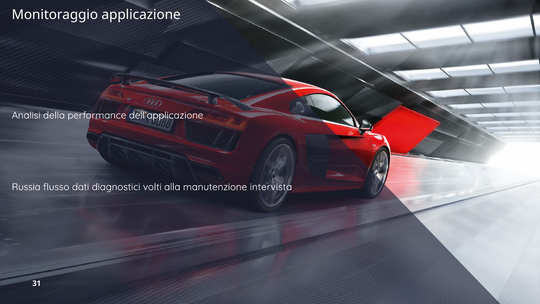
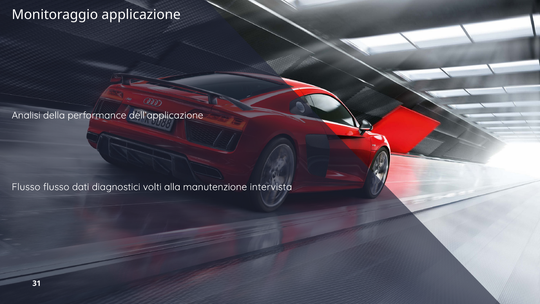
Russia at (26, 187): Russia -> Flusso
